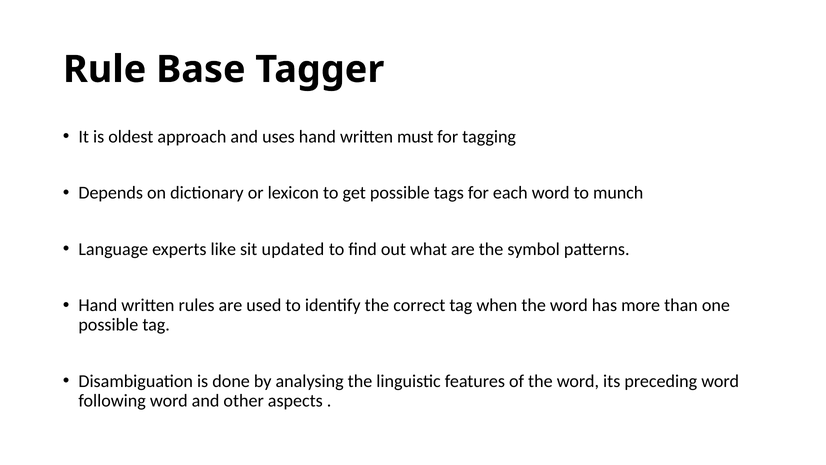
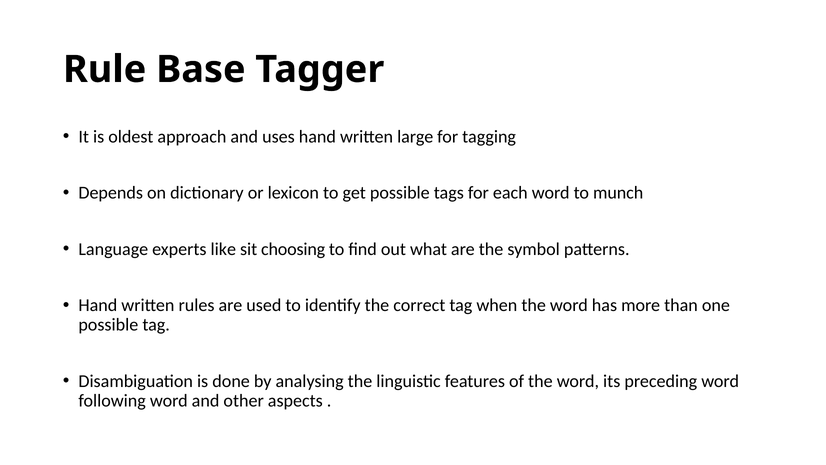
must: must -> large
updated: updated -> choosing
